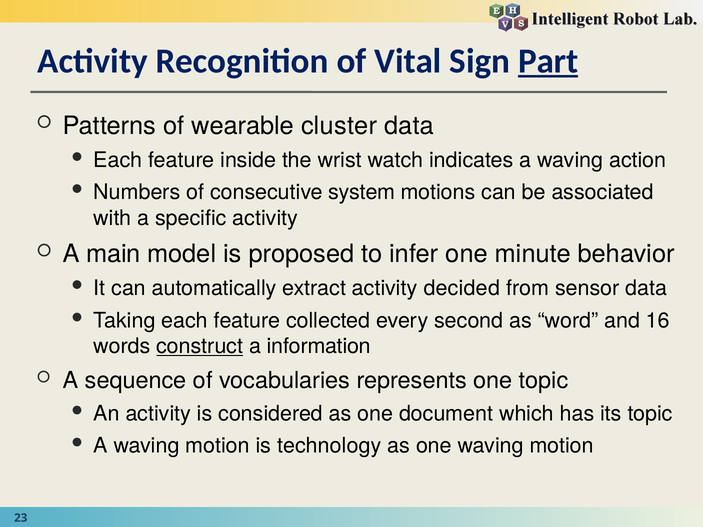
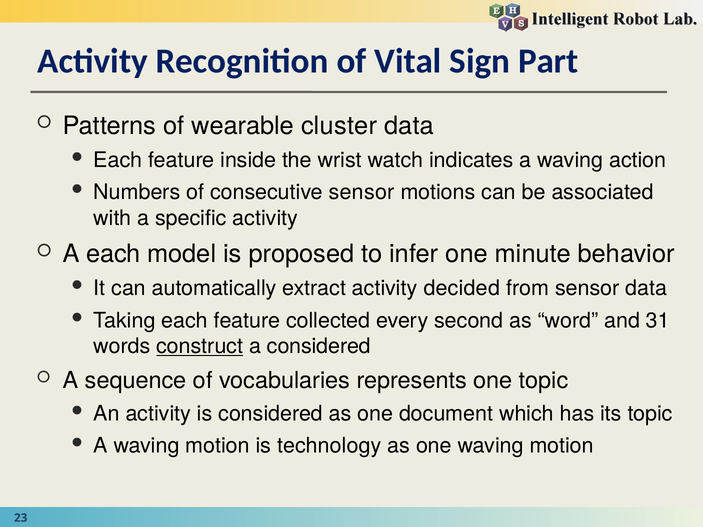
Part underline: present -> none
consecutive system: system -> sensor
A main: main -> each
16: 16 -> 31
a information: information -> considered
